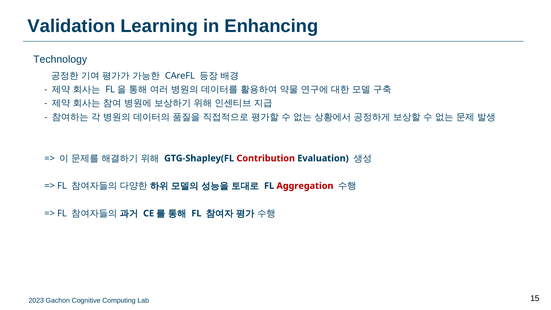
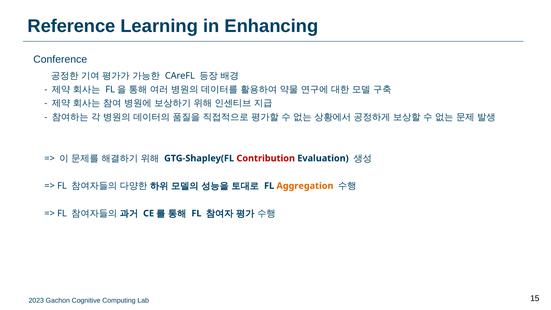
Validation: Validation -> Reference
Technology: Technology -> Conference
Aggregation colour: red -> orange
